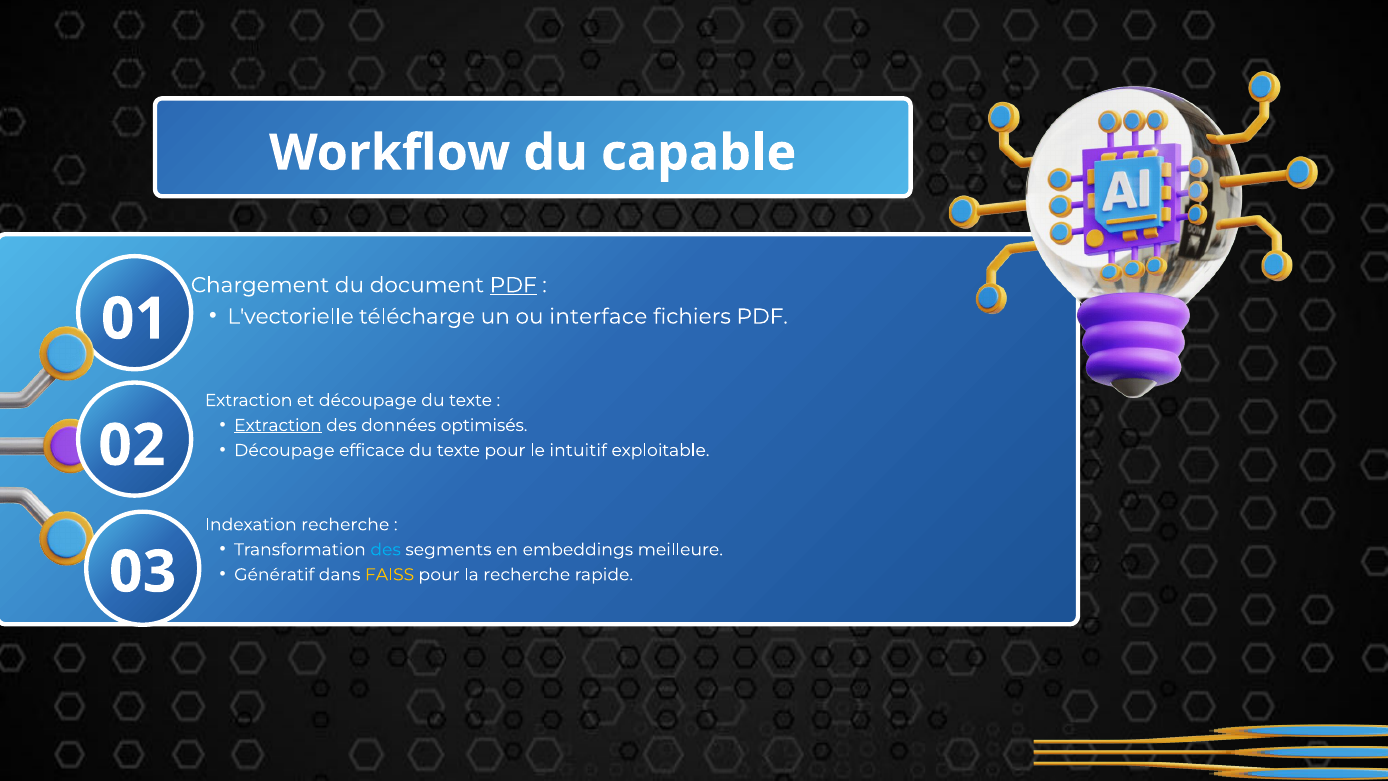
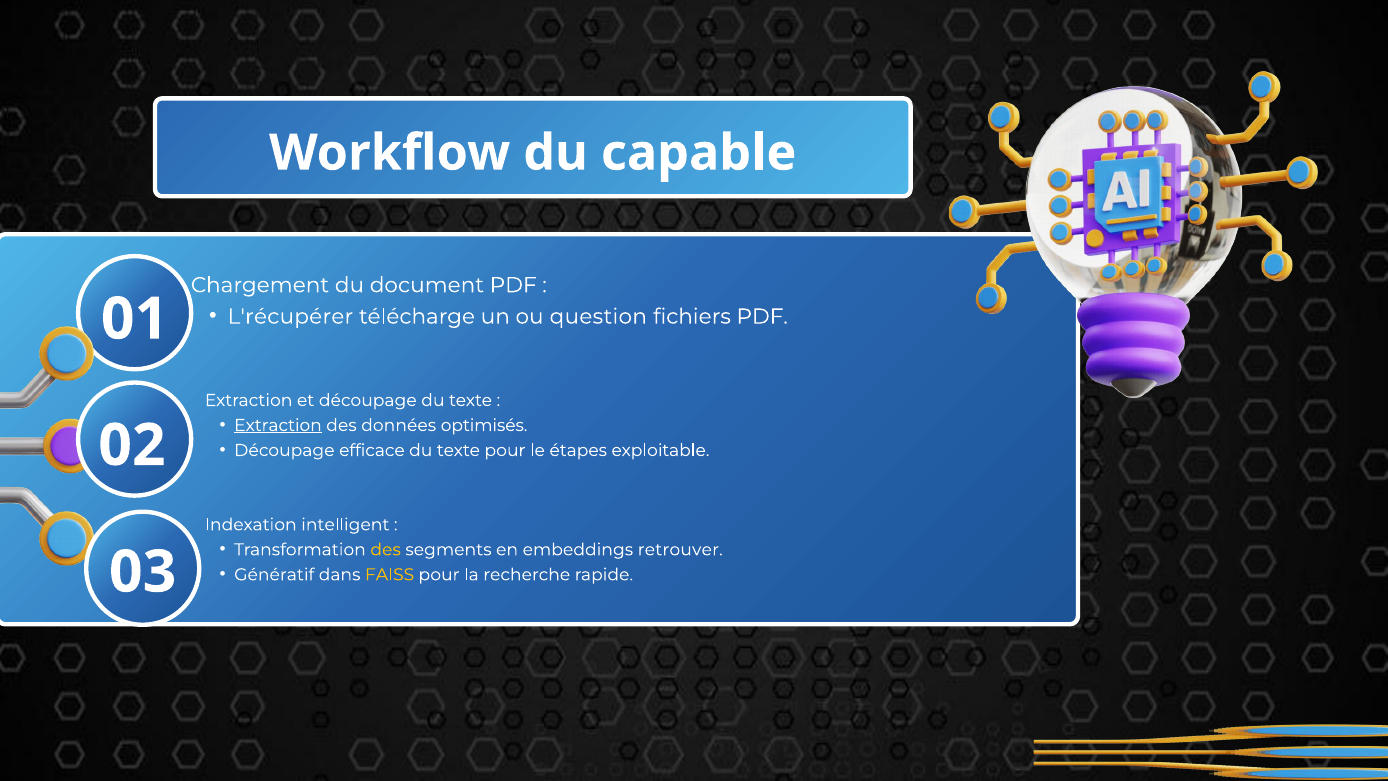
PDF at (513, 285) underline: present -> none
L'vectorielle: L'vectorielle -> L'récupérer
interface: interface -> question
intuitif: intuitif -> étapes
Indexation recherche: recherche -> intelligent
des at (386, 549) colour: light blue -> yellow
meilleure: meilleure -> retrouver
